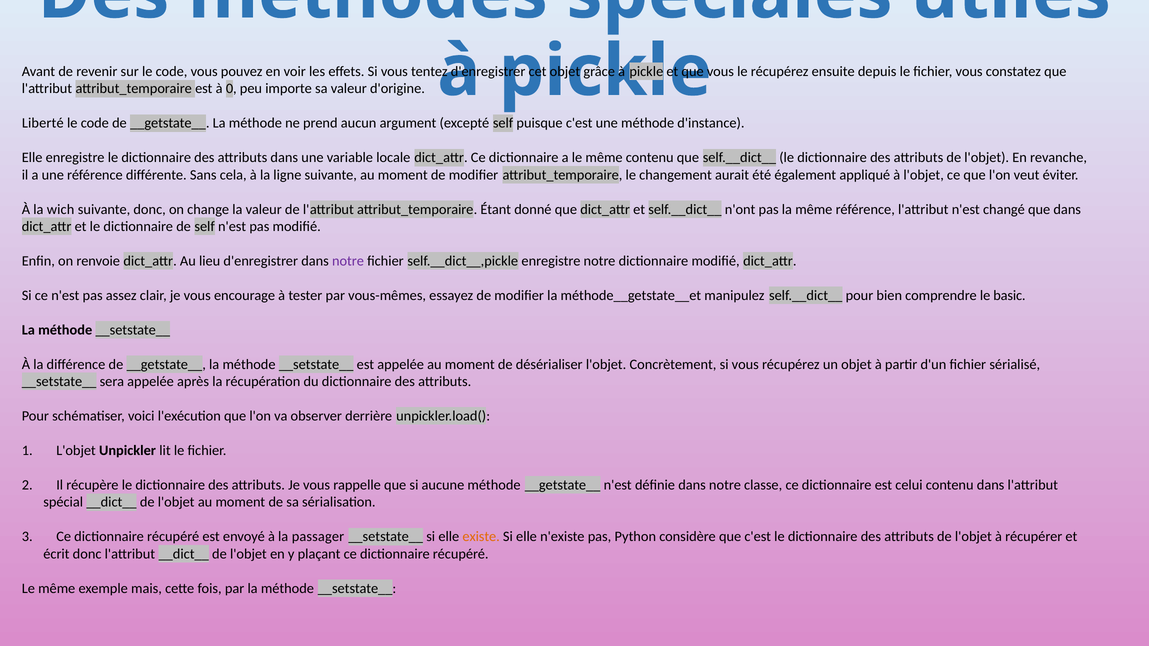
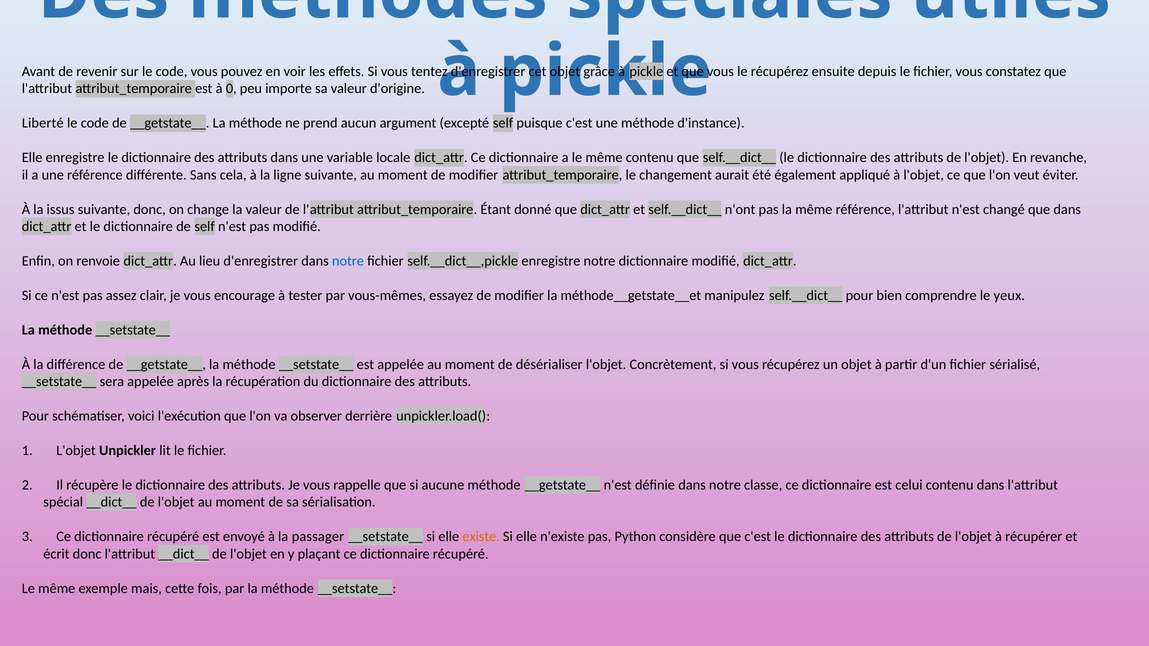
wich: wich -> issus
notre at (348, 261) colour: purple -> blue
basic: basic -> yeux
